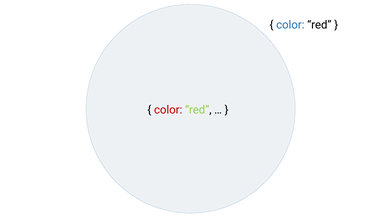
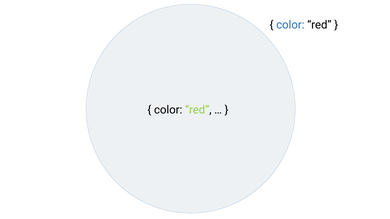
color at (168, 110) colour: red -> black
